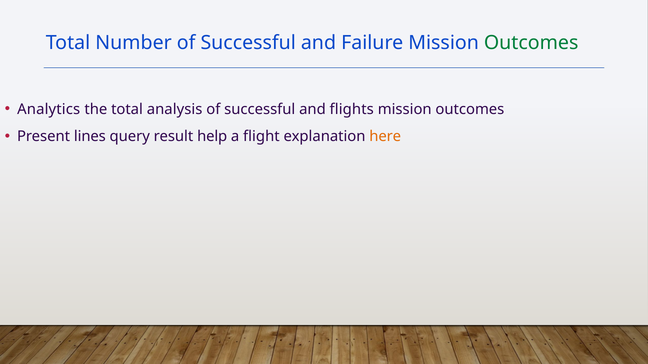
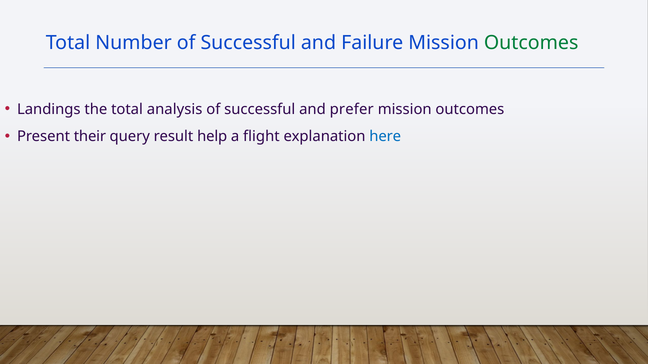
Analytics: Analytics -> Landings
flights: flights -> prefer
lines: lines -> their
here colour: orange -> blue
